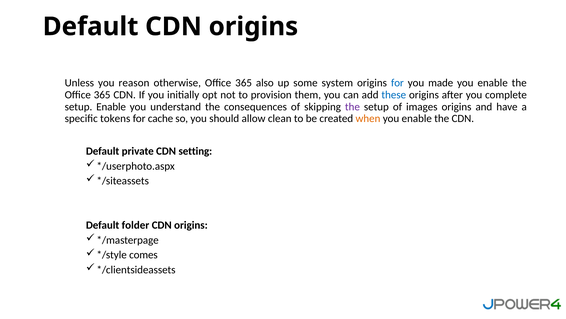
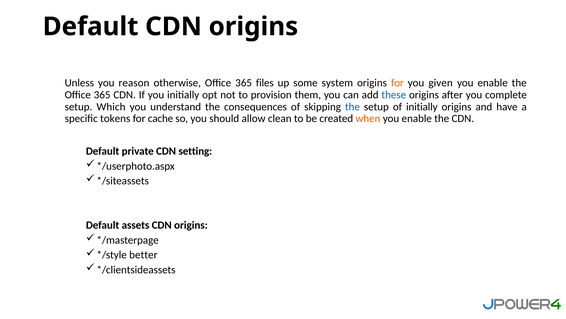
also: also -> files
for at (397, 83) colour: blue -> orange
made: made -> given
setup Enable: Enable -> Which
the at (352, 107) colour: purple -> blue
of images: images -> initially
folder: folder -> assets
comes: comes -> better
